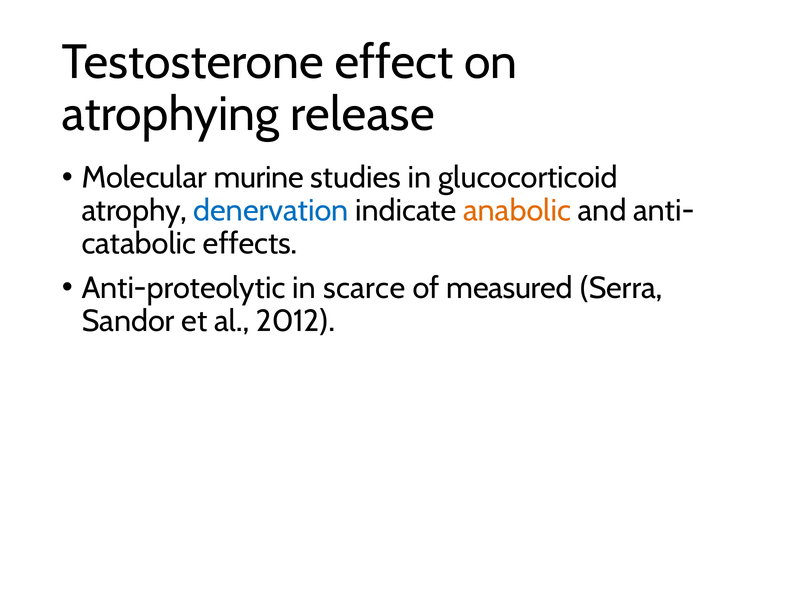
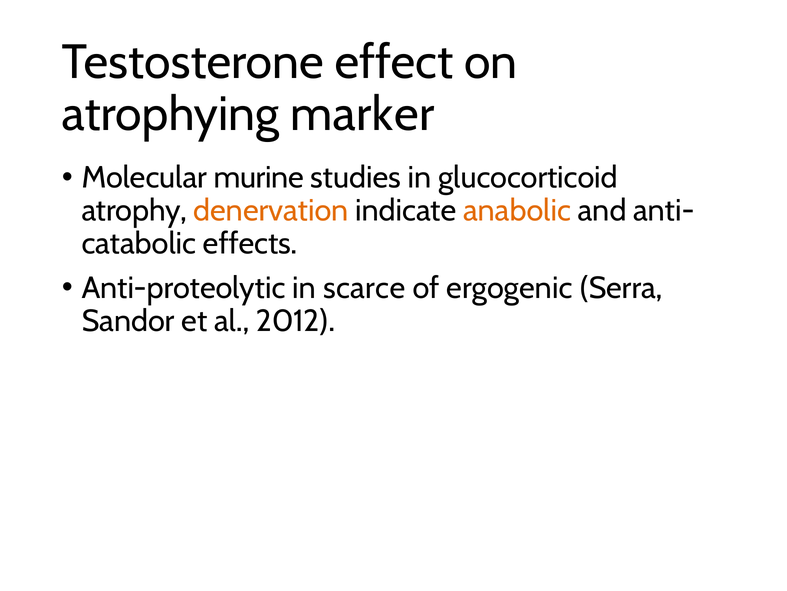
release: release -> marker
denervation colour: blue -> orange
measured: measured -> ergogenic
